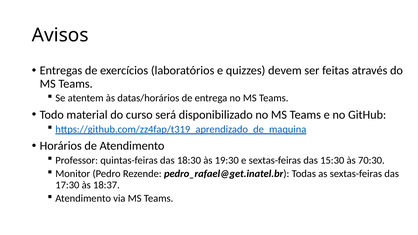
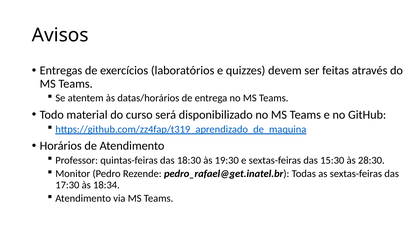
70:30: 70:30 -> 28:30
18:37: 18:37 -> 18:34
